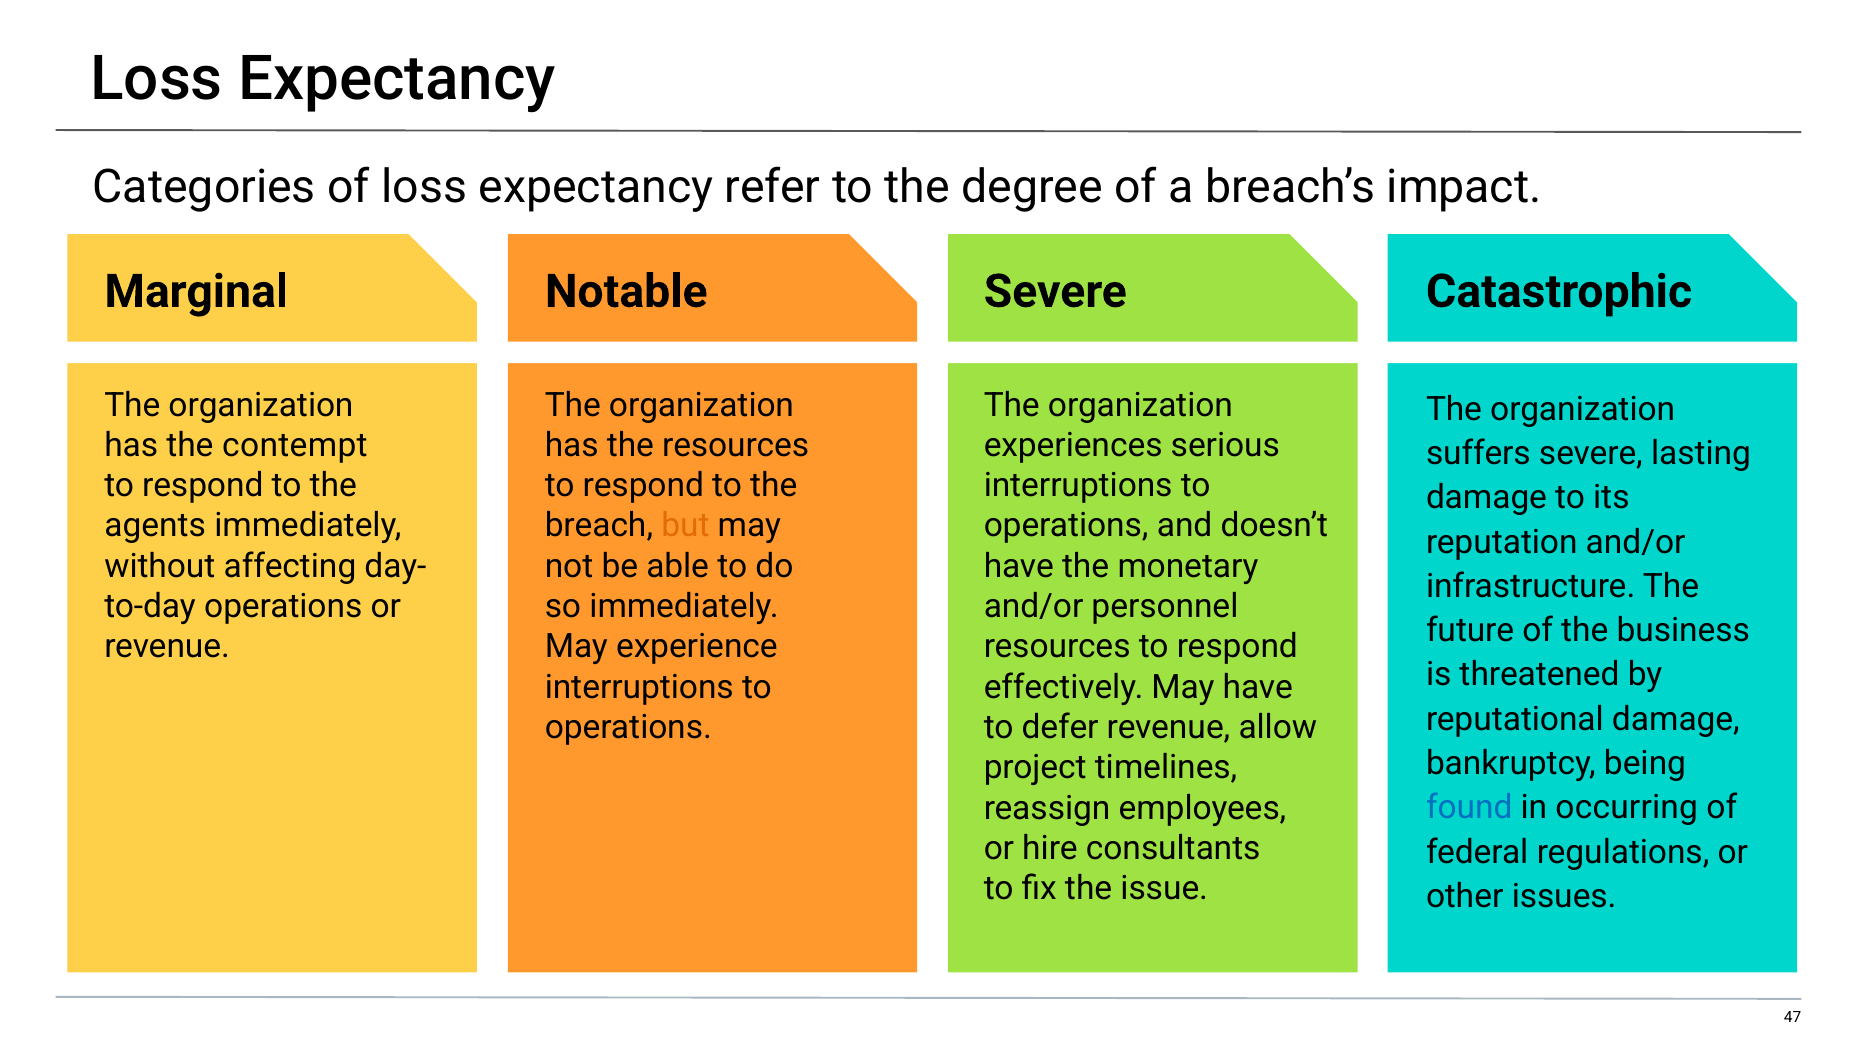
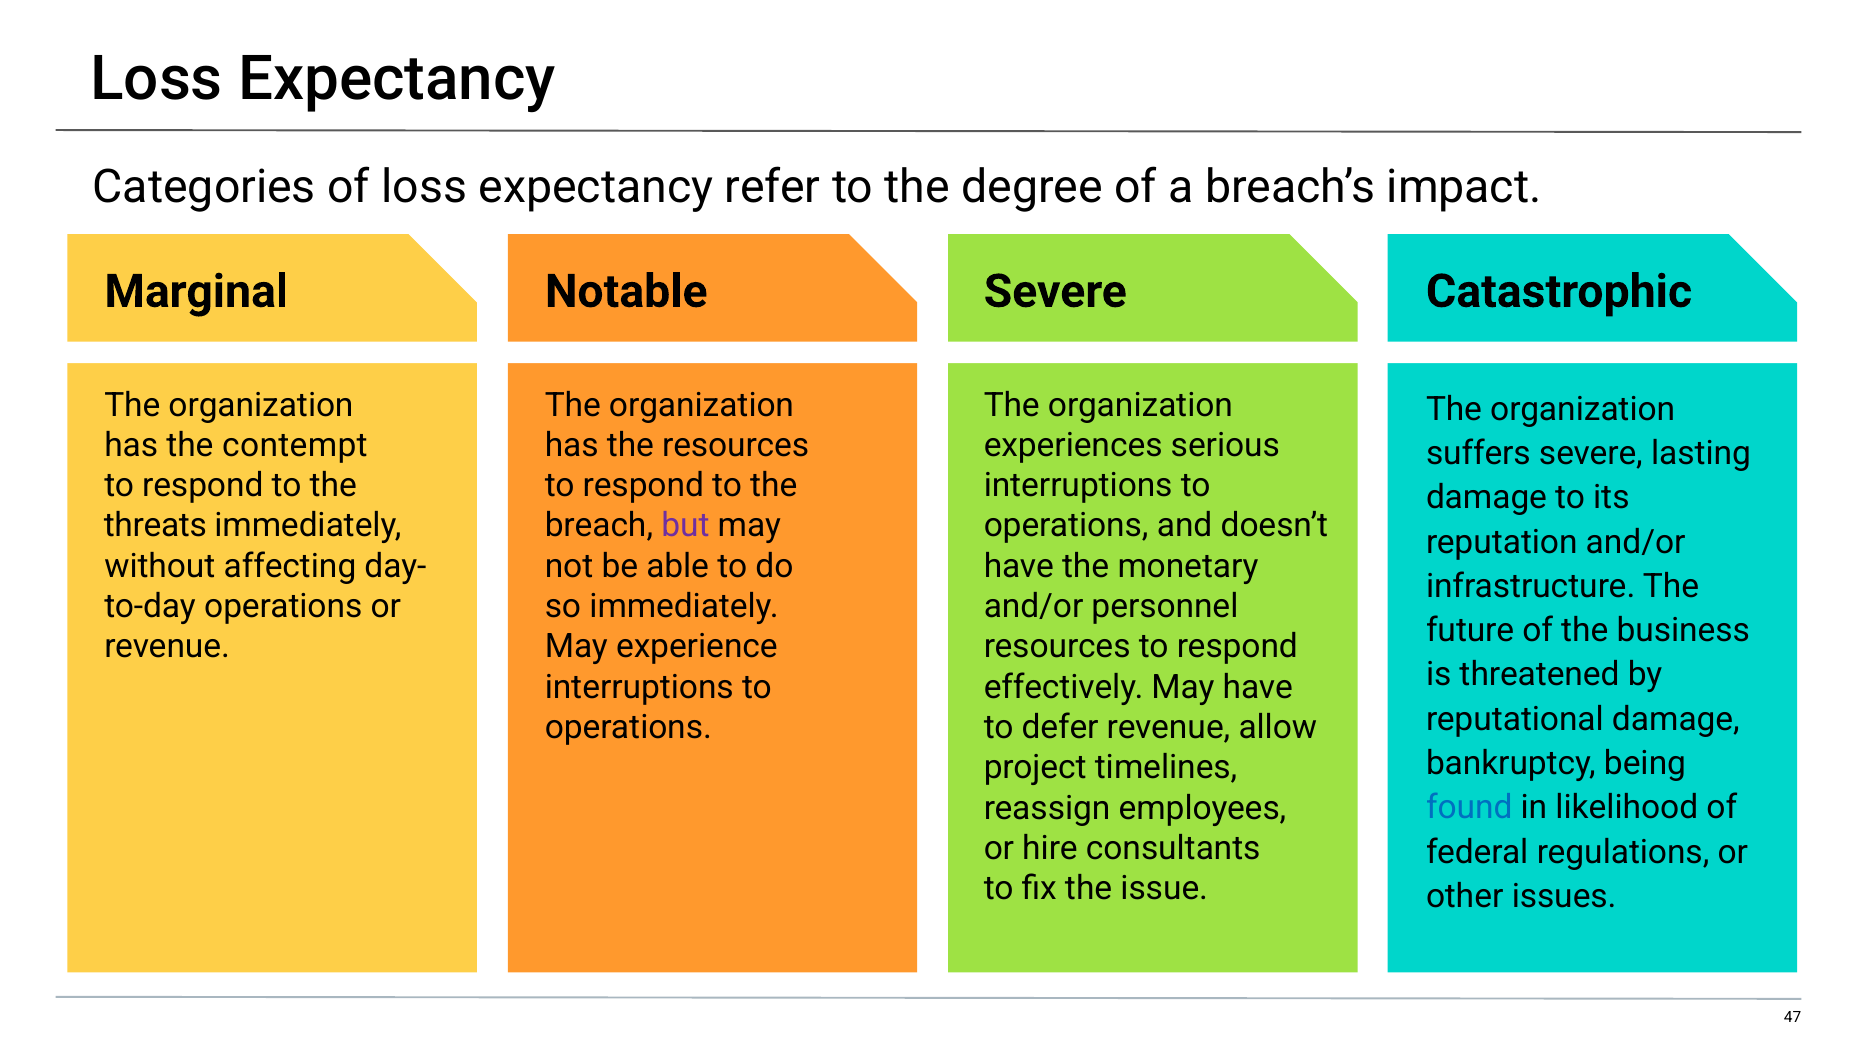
agents: agents -> threats
but colour: orange -> purple
occurring: occurring -> likelihood
